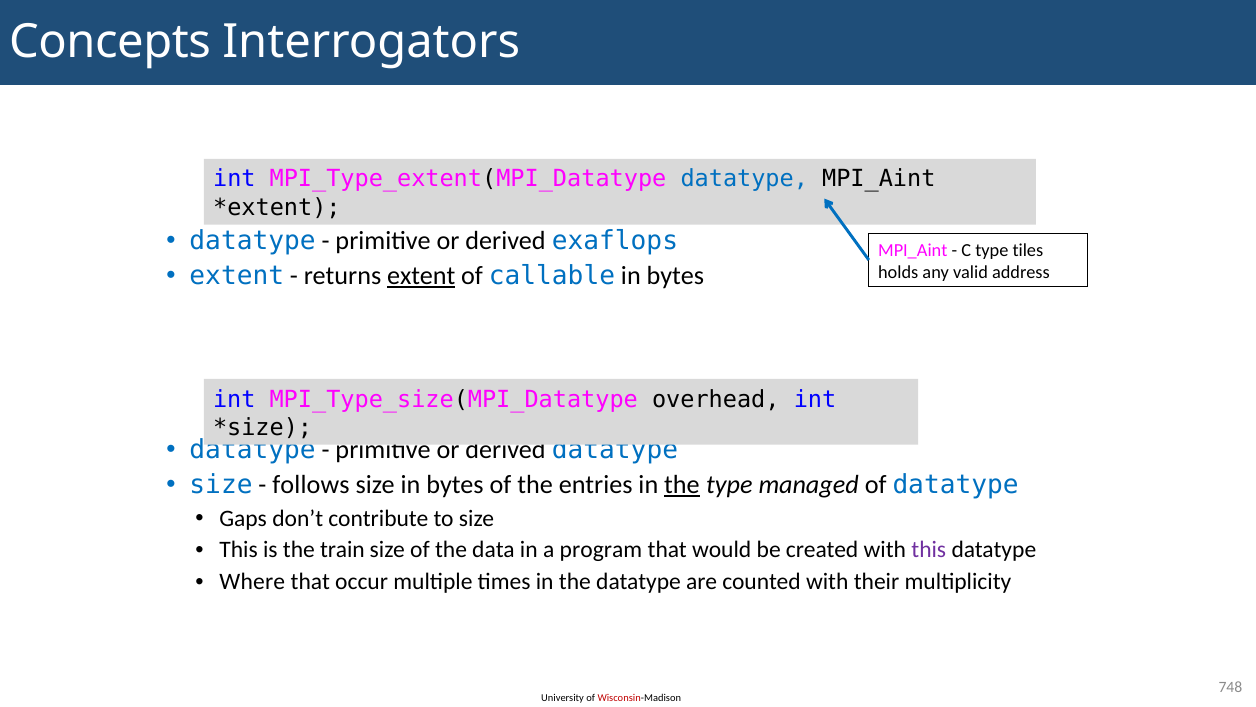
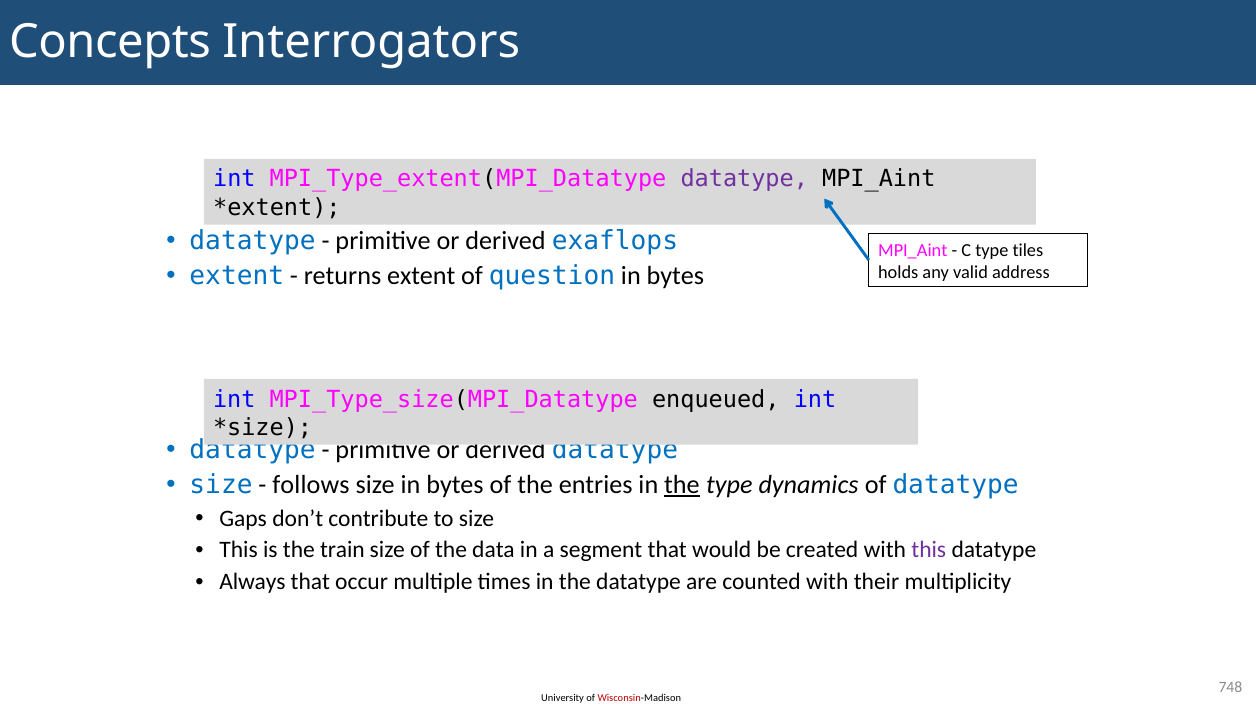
datatype at (744, 179) colour: blue -> purple
extent at (421, 276) underline: present -> none
callable: callable -> question
overhead: overhead -> enqueued
managed: managed -> dynamics
program: program -> segment
Where: Where -> Always
